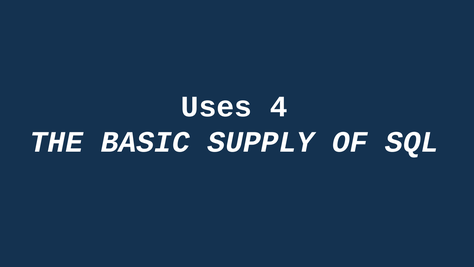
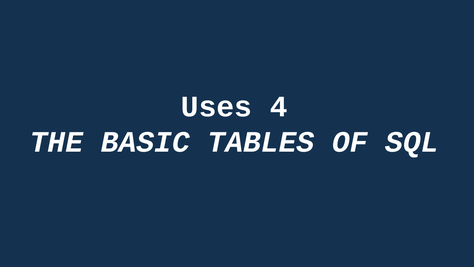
SUPPLY: SUPPLY -> TABLES
